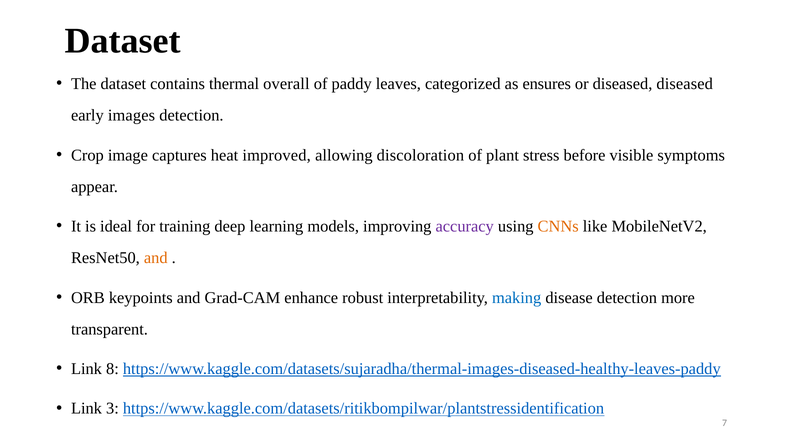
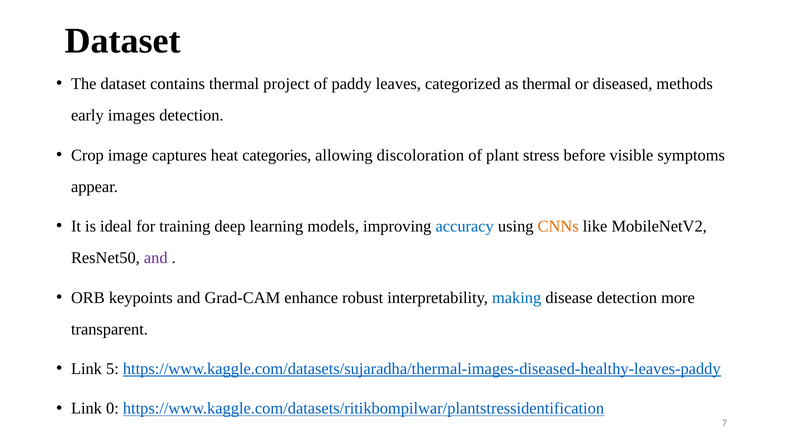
overall: overall -> project
as ensures: ensures -> thermal
diseased diseased: diseased -> methods
improved: improved -> categories
accuracy colour: purple -> blue
and at (156, 258) colour: orange -> purple
8: 8 -> 5
3: 3 -> 0
